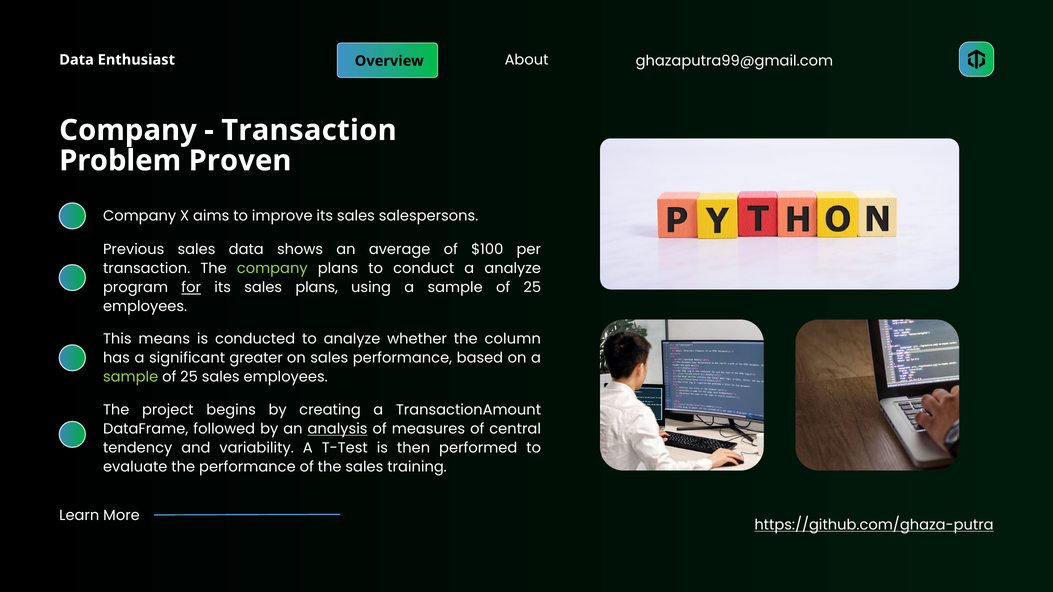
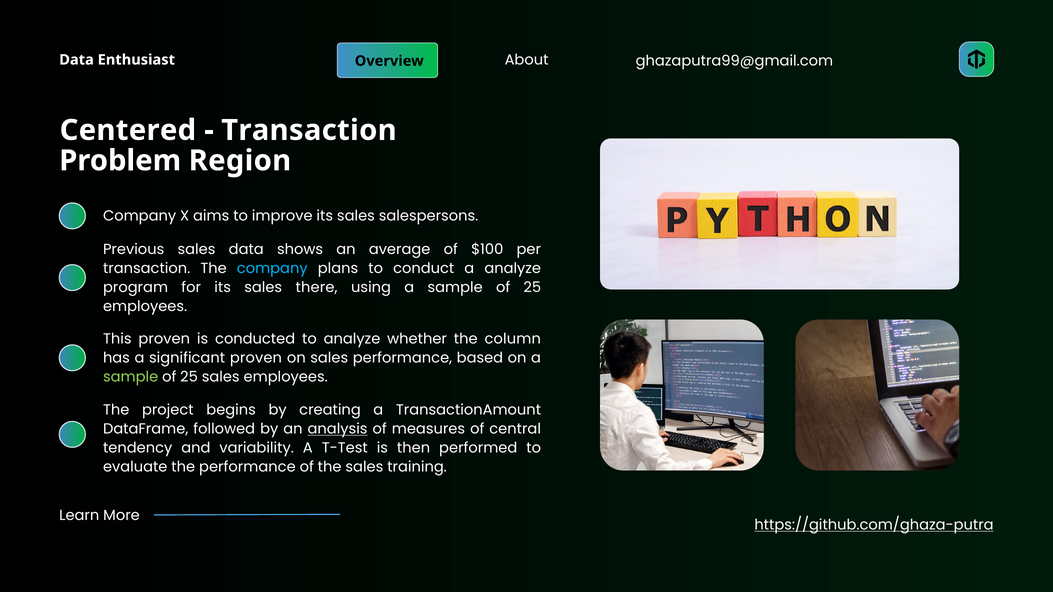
Company at (128, 130): Company -> Centered
Proven: Proven -> Region
company at (272, 269) colour: light green -> light blue
for underline: present -> none
sales plans: plans -> there
This means: means -> proven
significant greater: greater -> proven
